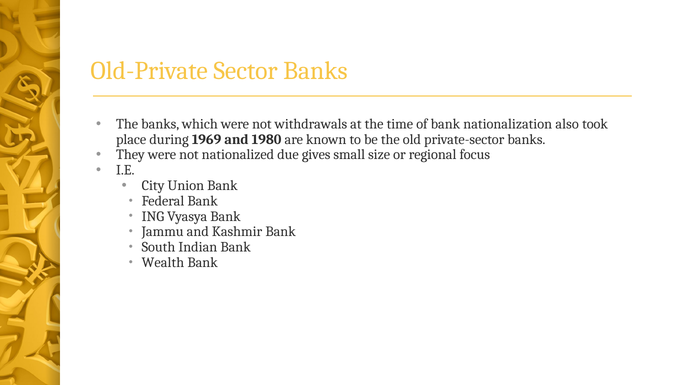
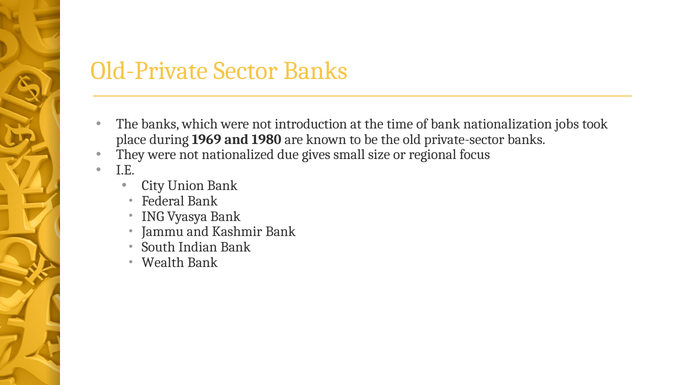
withdrawals: withdrawals -> introduction
also: also -> jobs
